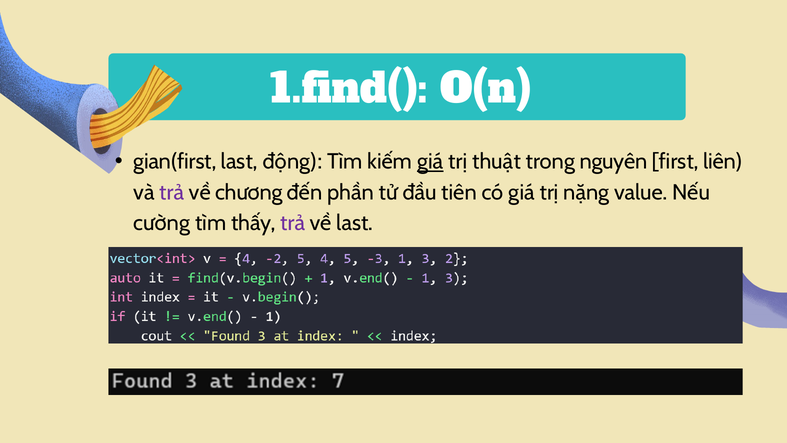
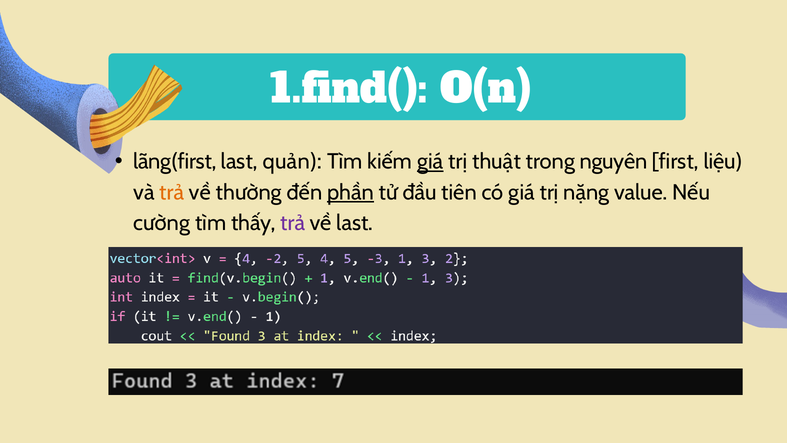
gian(first: gian(first -> lãng(first
động: động -> quản
liên: liên -> liệu
trả at (172, 192) colour: purple -> orange
chương: chương -> thường
phần underline: none -> present
